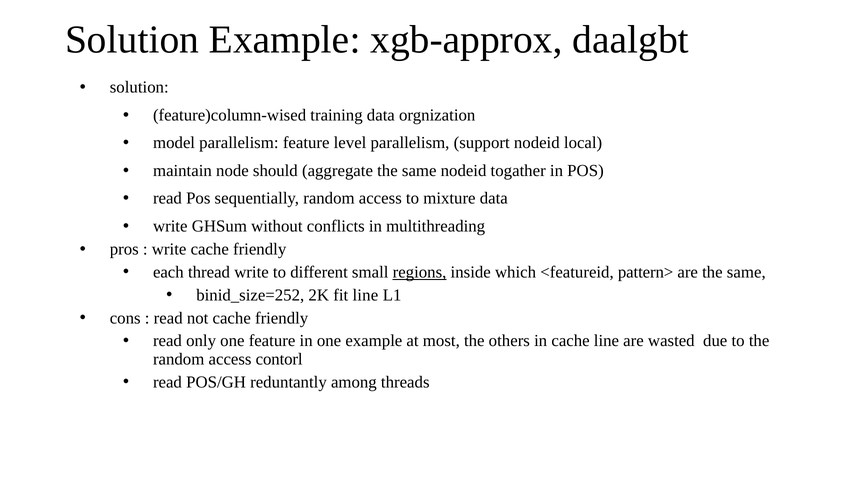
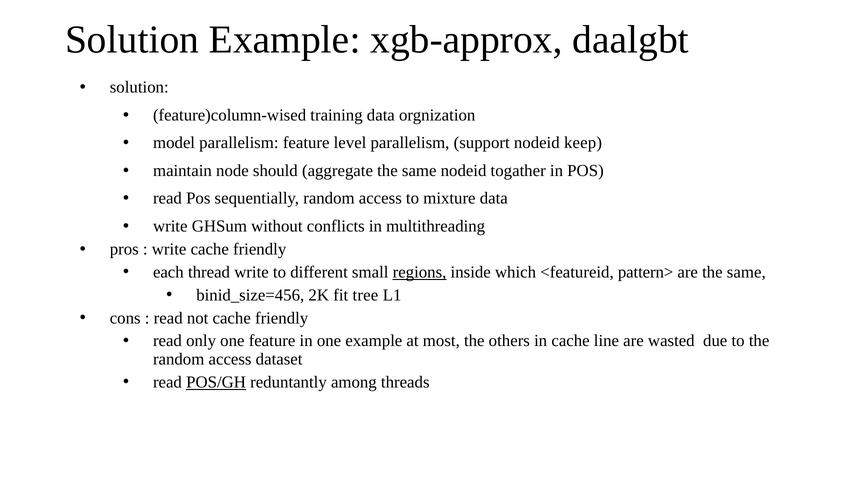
local: local -> keep
binid_size=252: binid_size=252 -> binid_size=456
fit line: line -> tree
contorl: contorl -> dataset
POS/GH underline: none -> present
